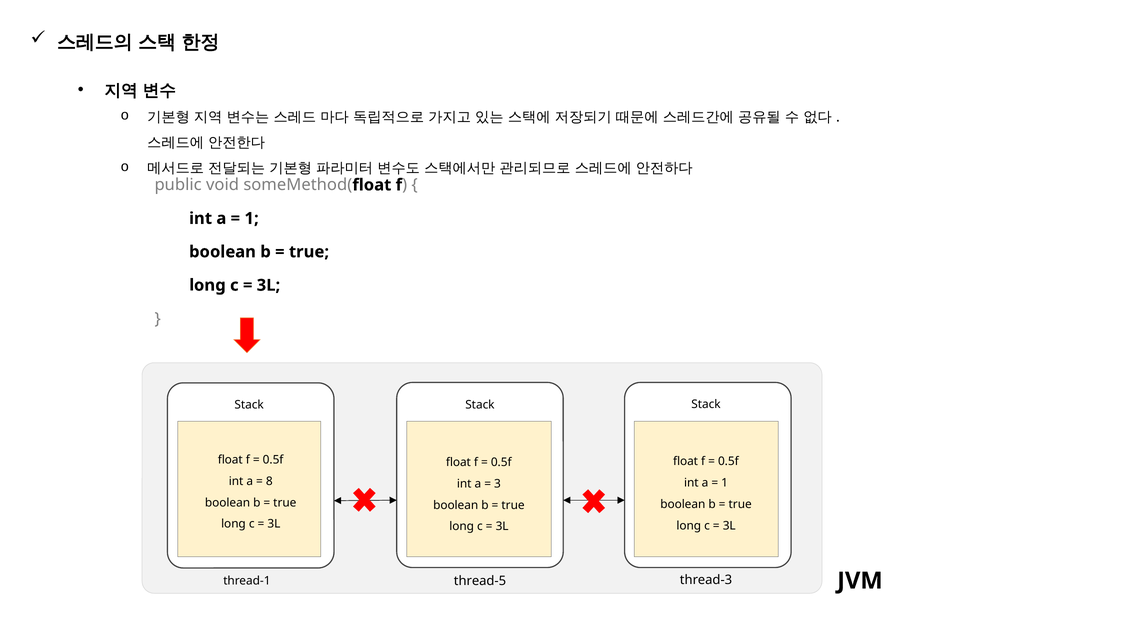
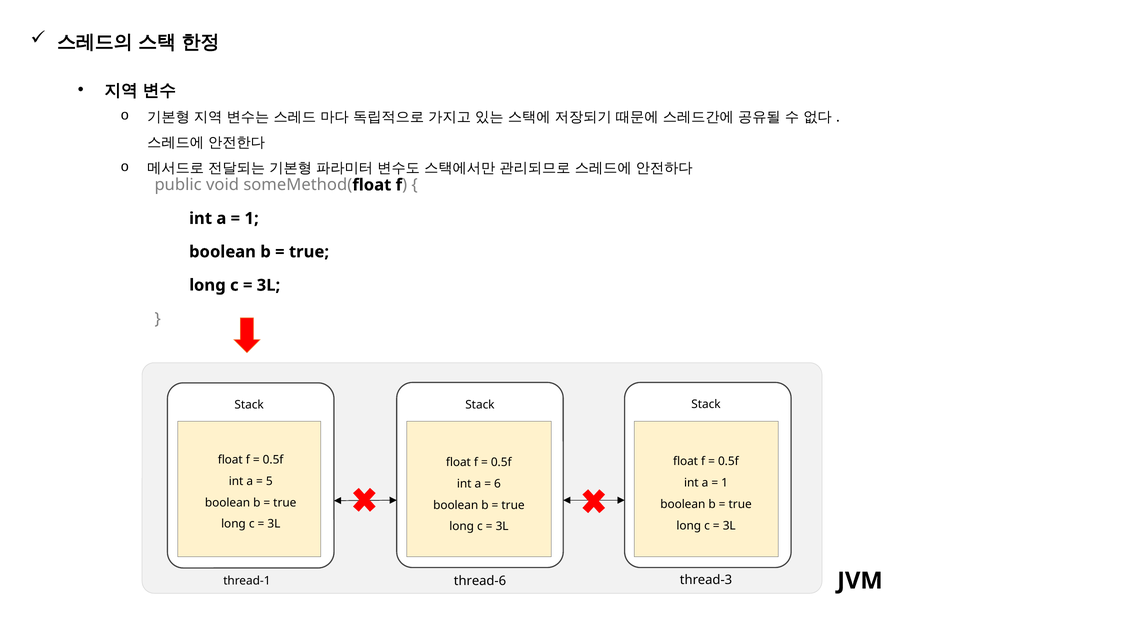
8: 8 -> 5
3: 3 -> 6
thread-5: thread-5 -> thread-6
